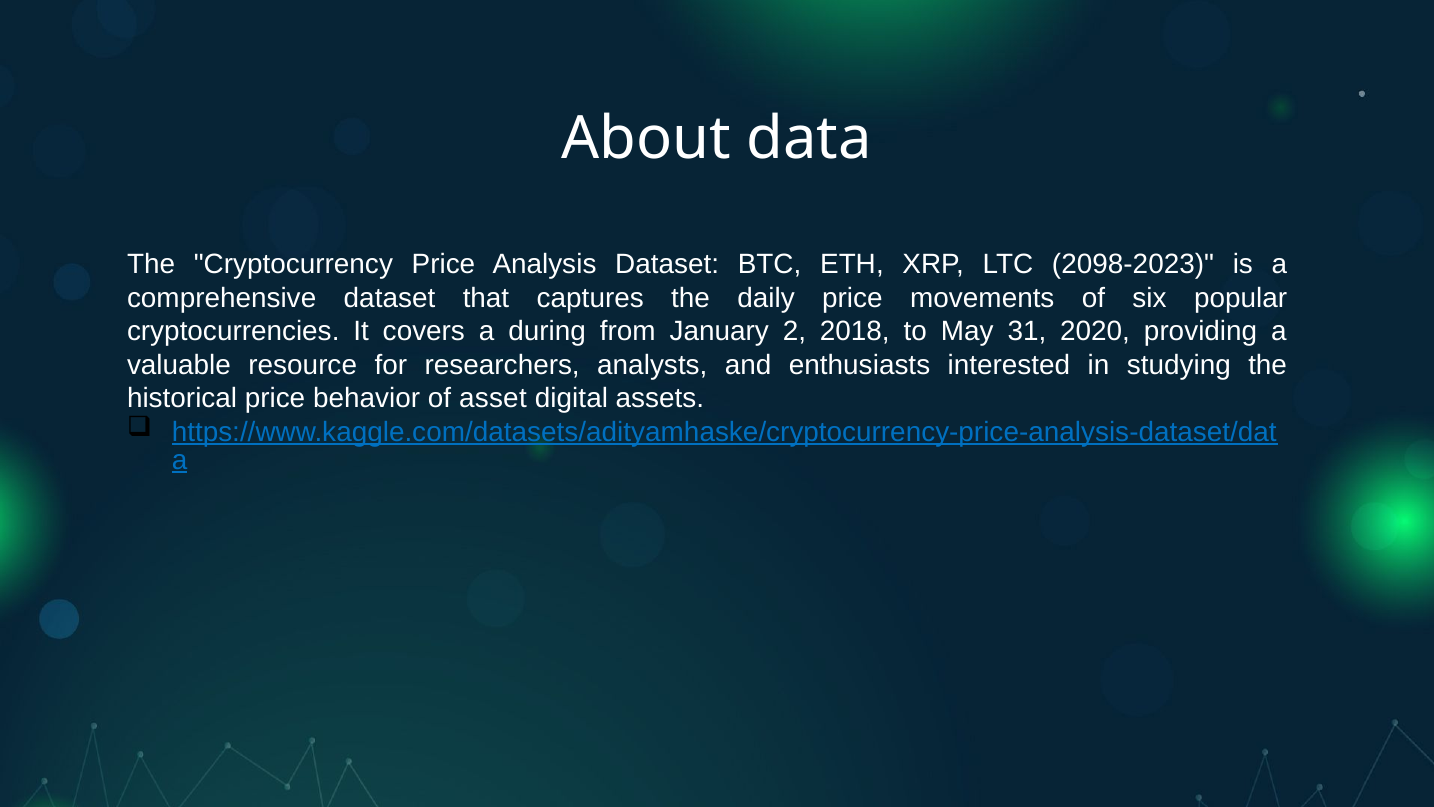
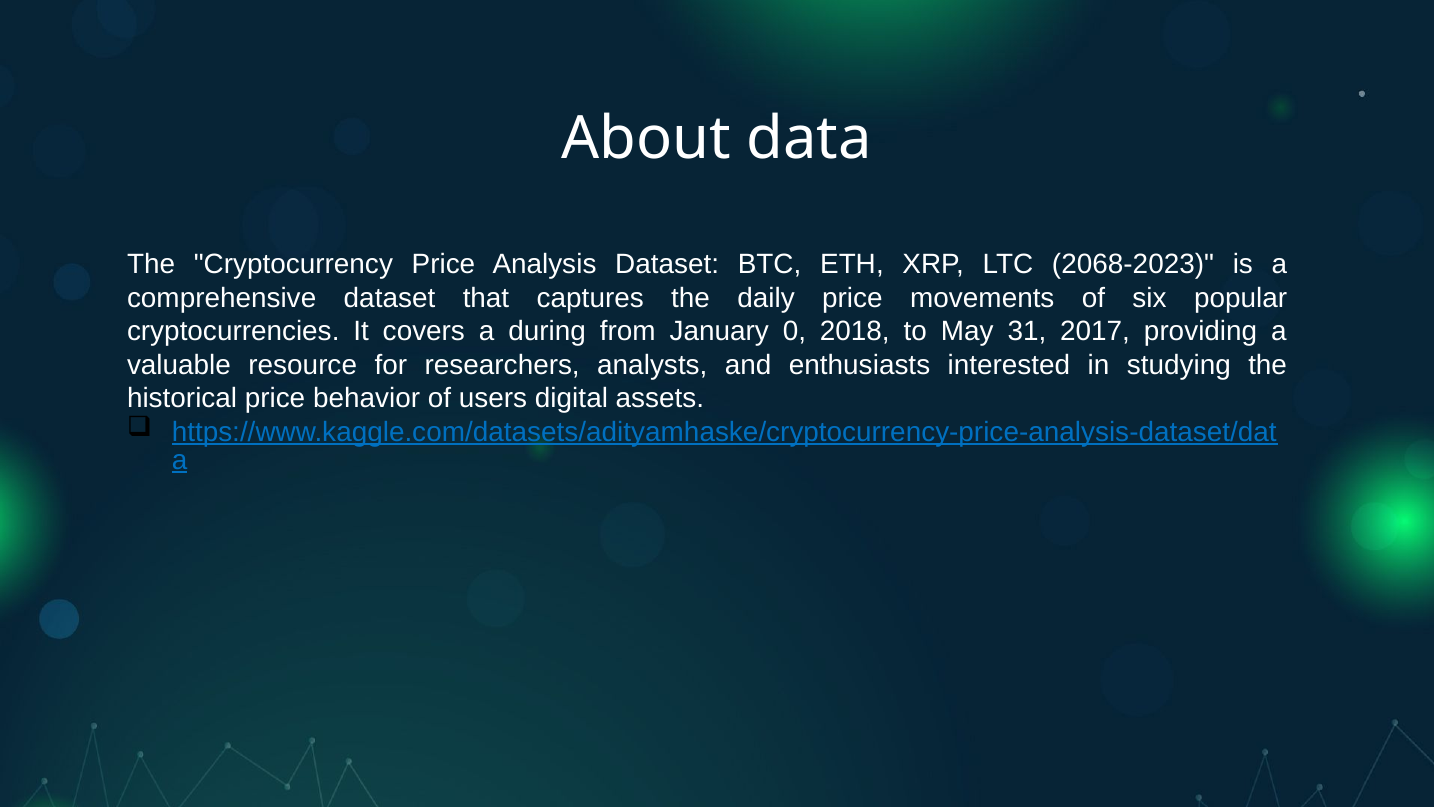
2098-2023: 2098-2023 -> 2068-2023
2: 2 -> 0
2020: 2020 -> 2017
asset: asset -> users
